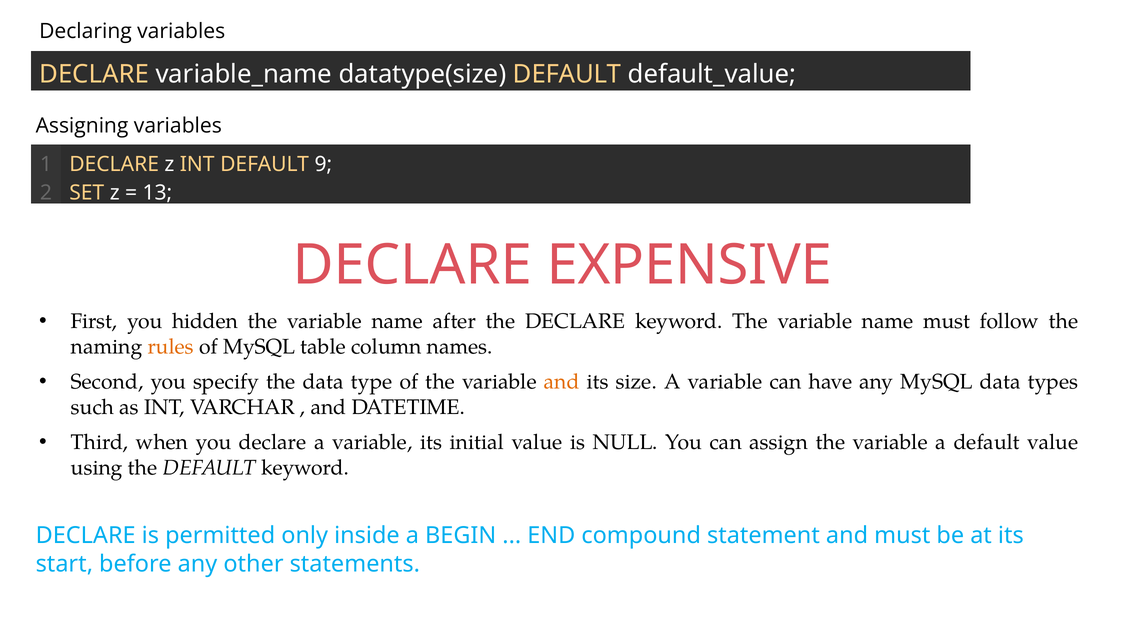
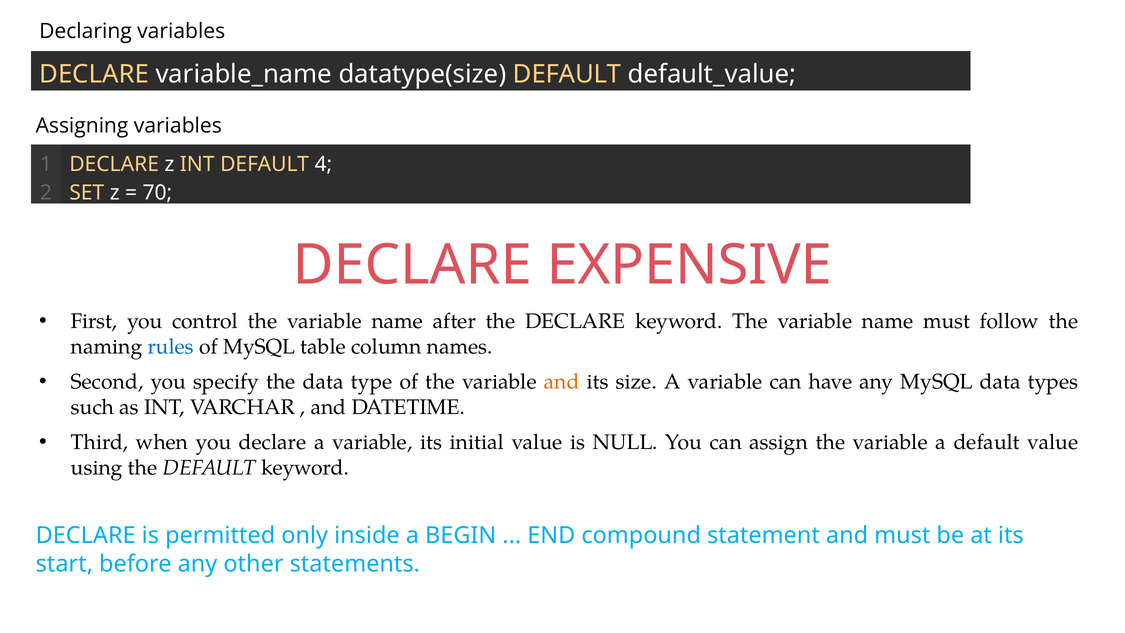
9: 9 -> 4
13: 13 -> 70
hidden: hidden -> control
rules colour: orange -> blue
